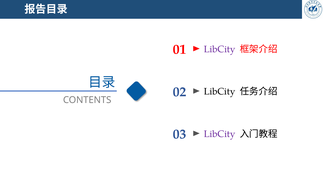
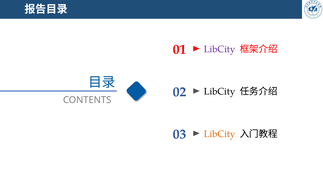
LibCity at (220, 134) colour: purple -> orange
